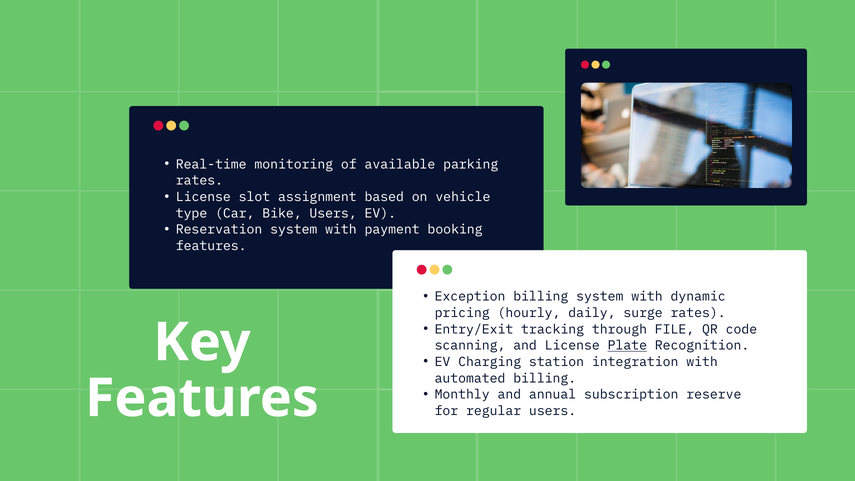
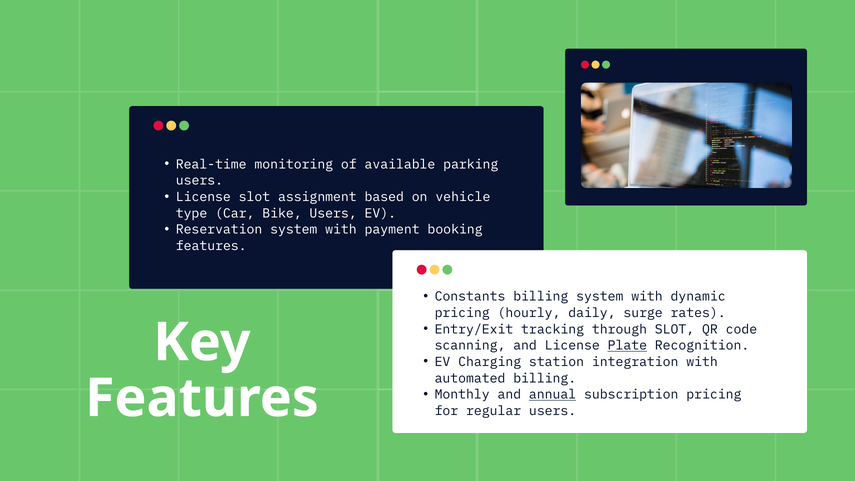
rates at (199, 181): rates -> users
Exception: Exception -> Constants
through FILE: FILE -> SLOT
annual underline: none -> present
subscription reserve: reserve -> pricing
